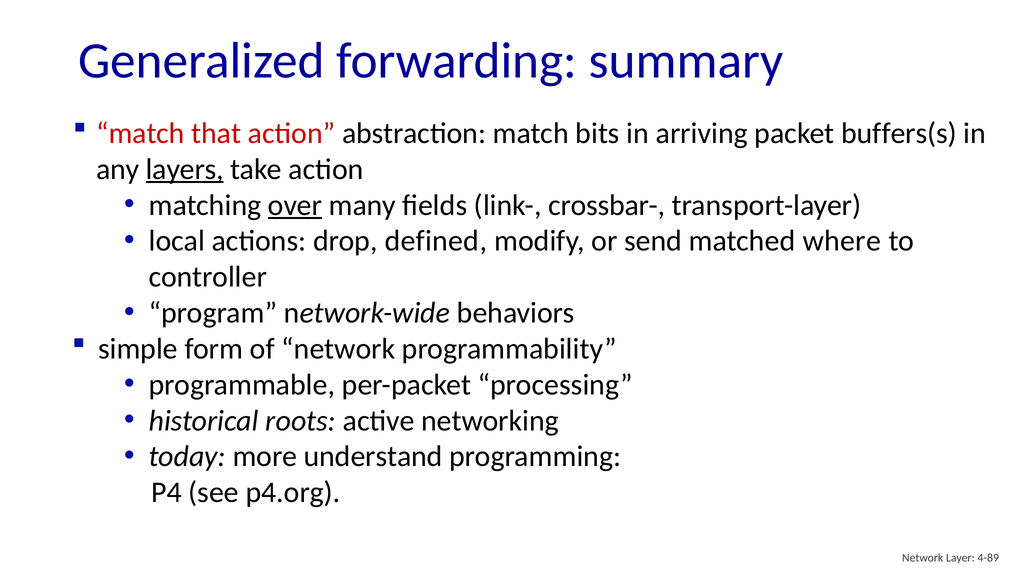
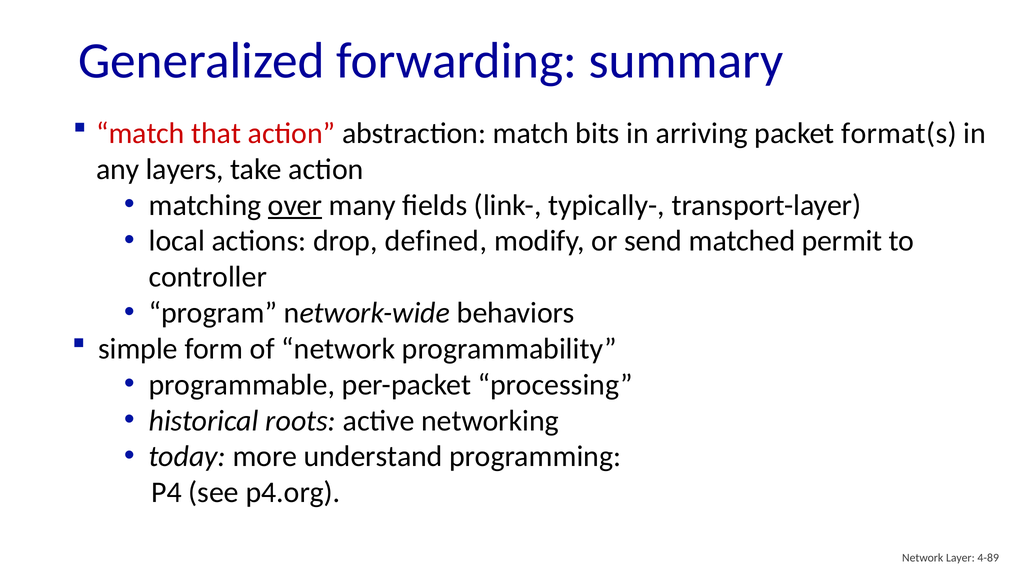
buffers(s: buffers(s -> format(s
layers underline: present -> none
crossbar-: crossbar- -> typically-
where: where -> permit
